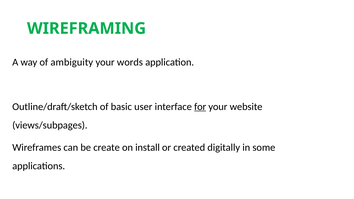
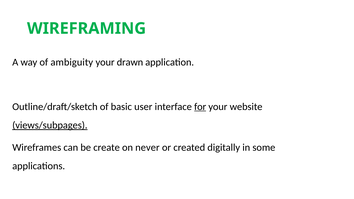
words: words -> drawn
views/subpages underline: none -> present
install: install -> never
